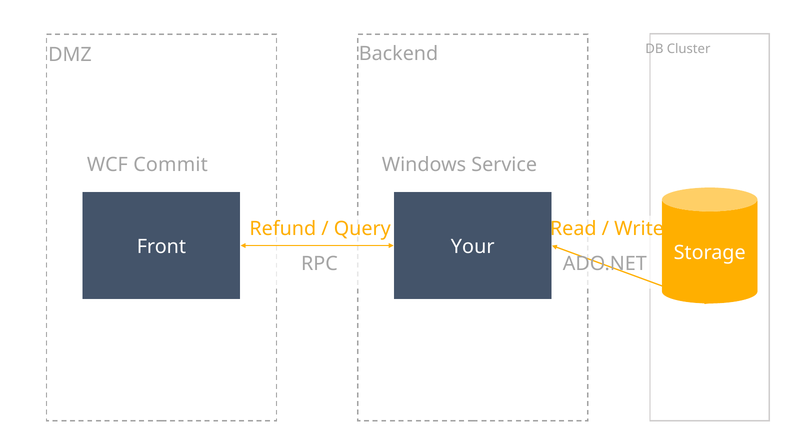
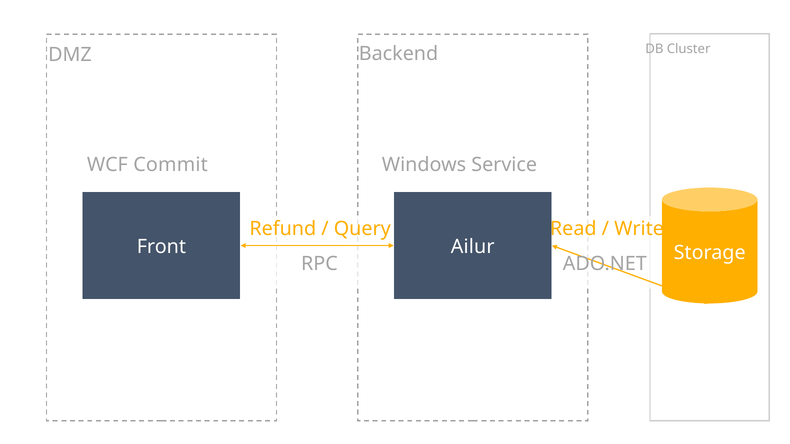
Your: Your -> Ailur
